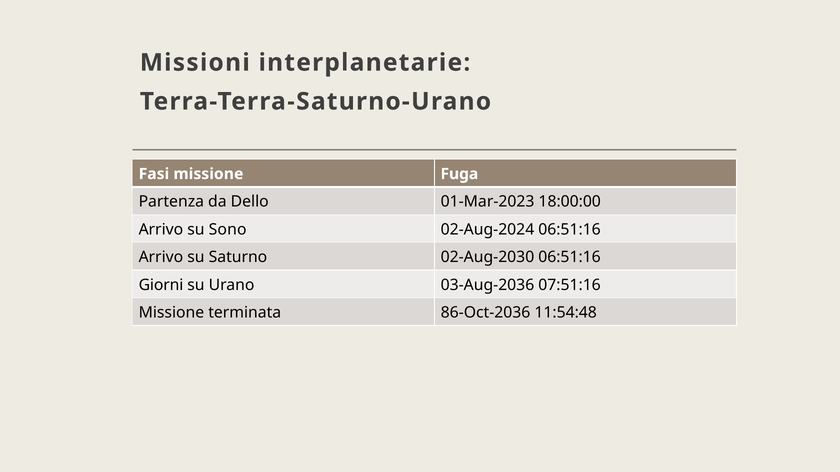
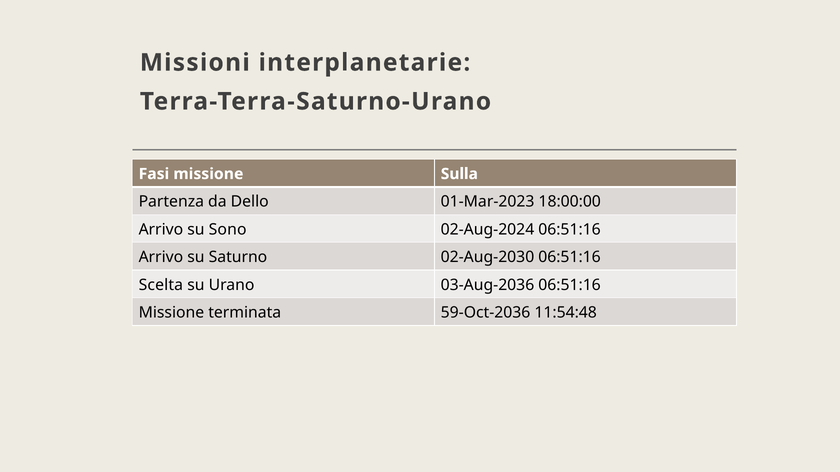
Fuga: Fuga -> Sulla
Giorni: Giorni -> Scelta
03-Aug-2036 07:51:16: 07:51:16 -> 06:51:16
86-Oct-2036: 86-Oct-2036 -> 59-Oct-2036
